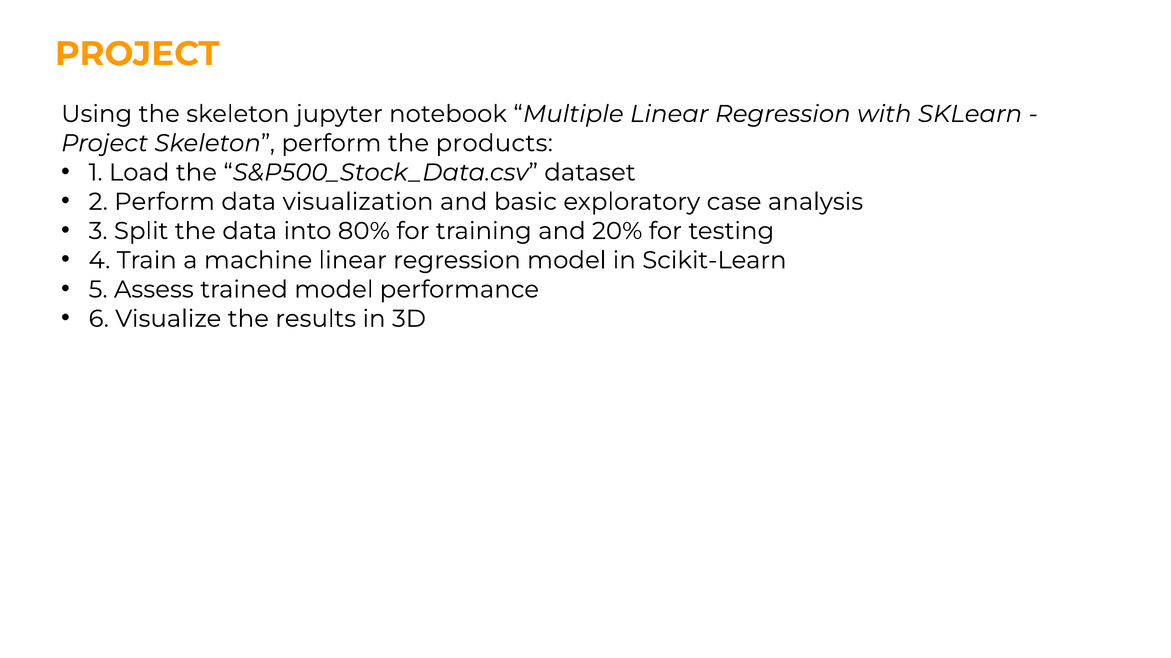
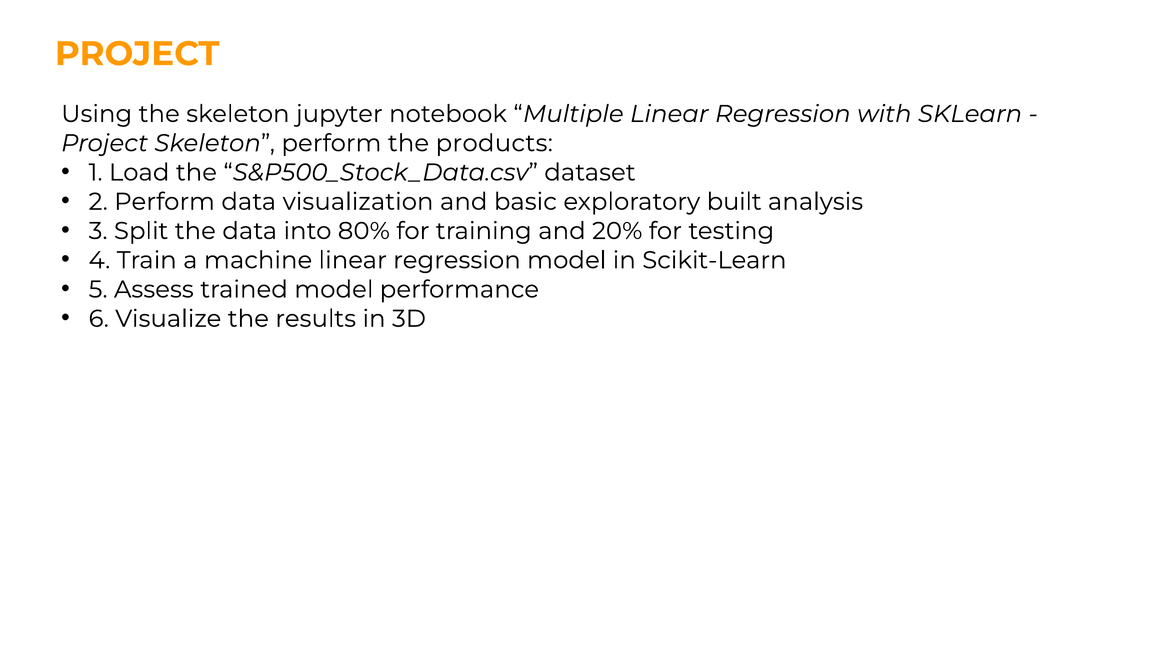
case: case -> built
